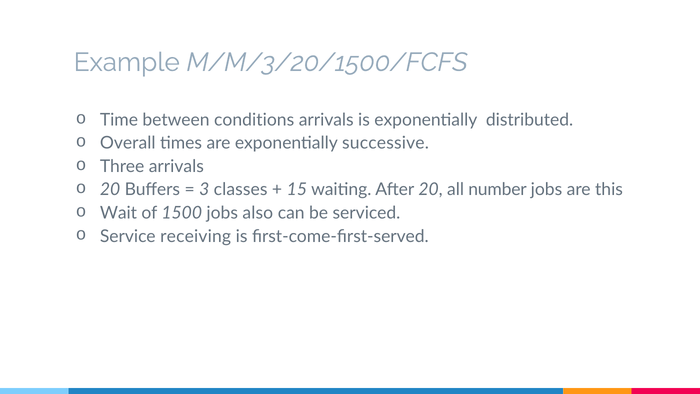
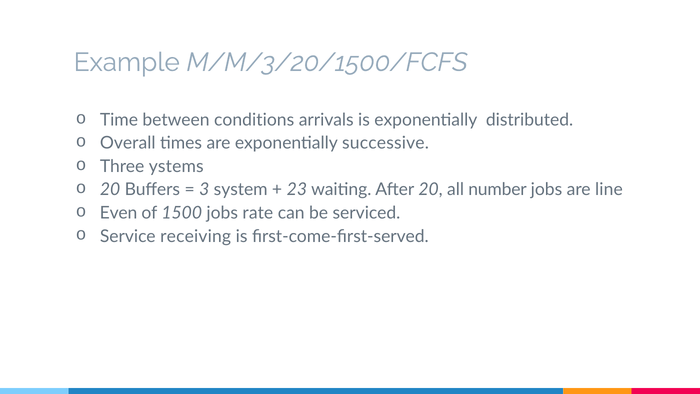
Three arrivals: arrivals -> ystems
classes: classes -> system
15: 15 -> 23
this: this -> line
Wait: Wait -> Even
also: also -> rate
